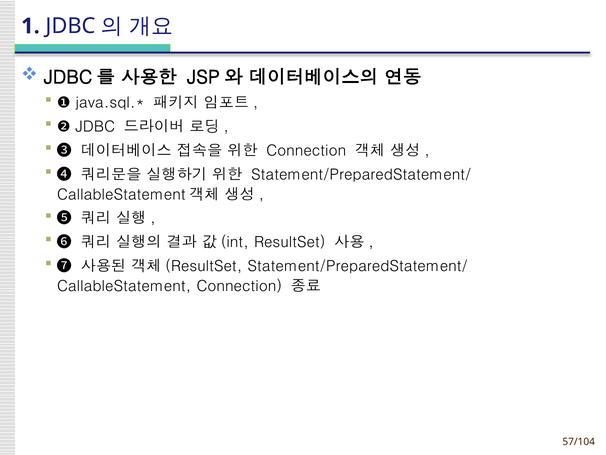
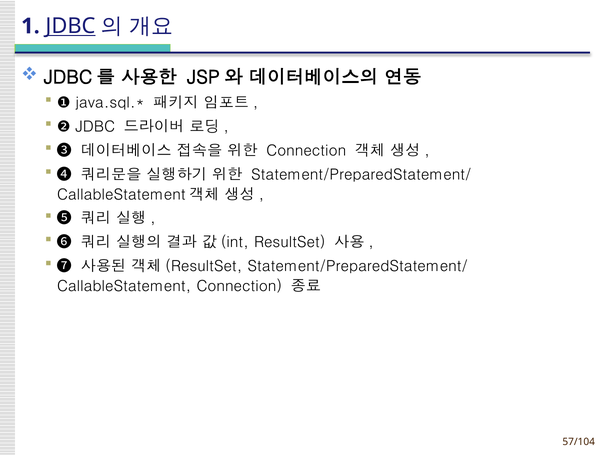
JDBC at (70, 26) underline: none -> present
